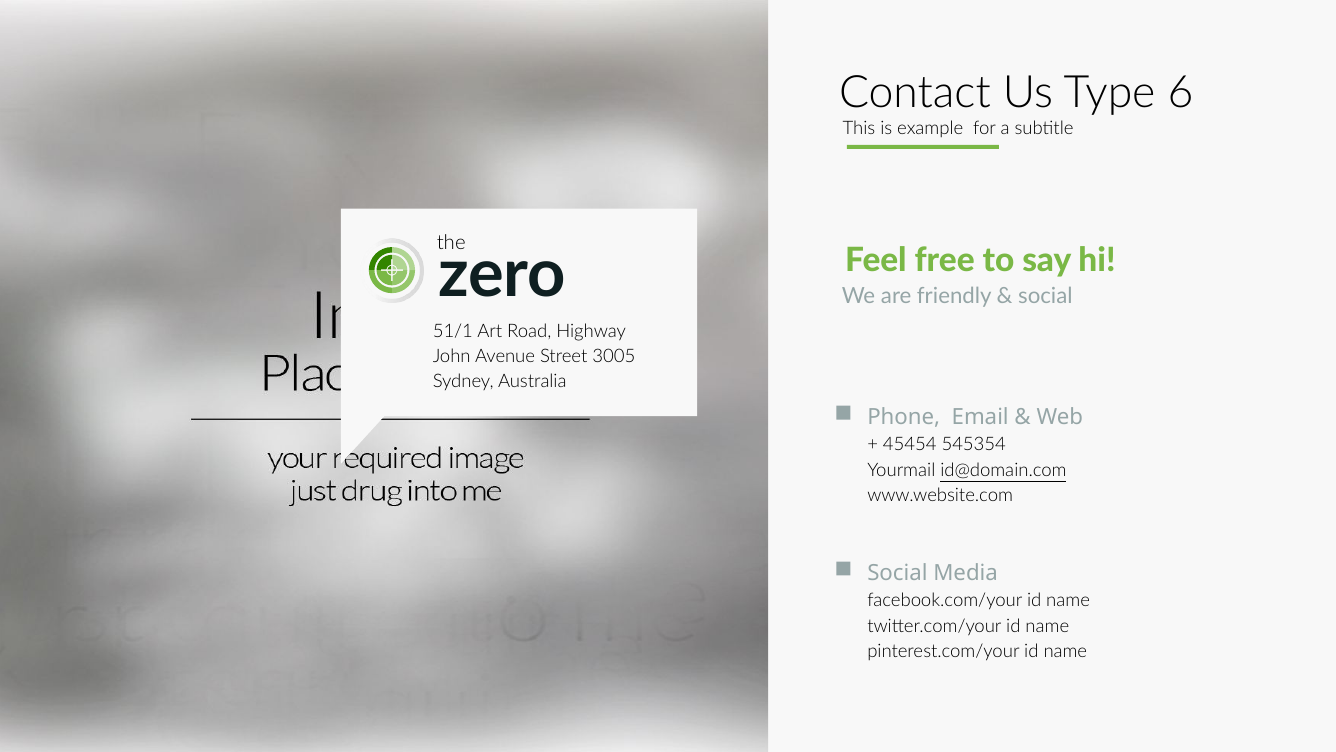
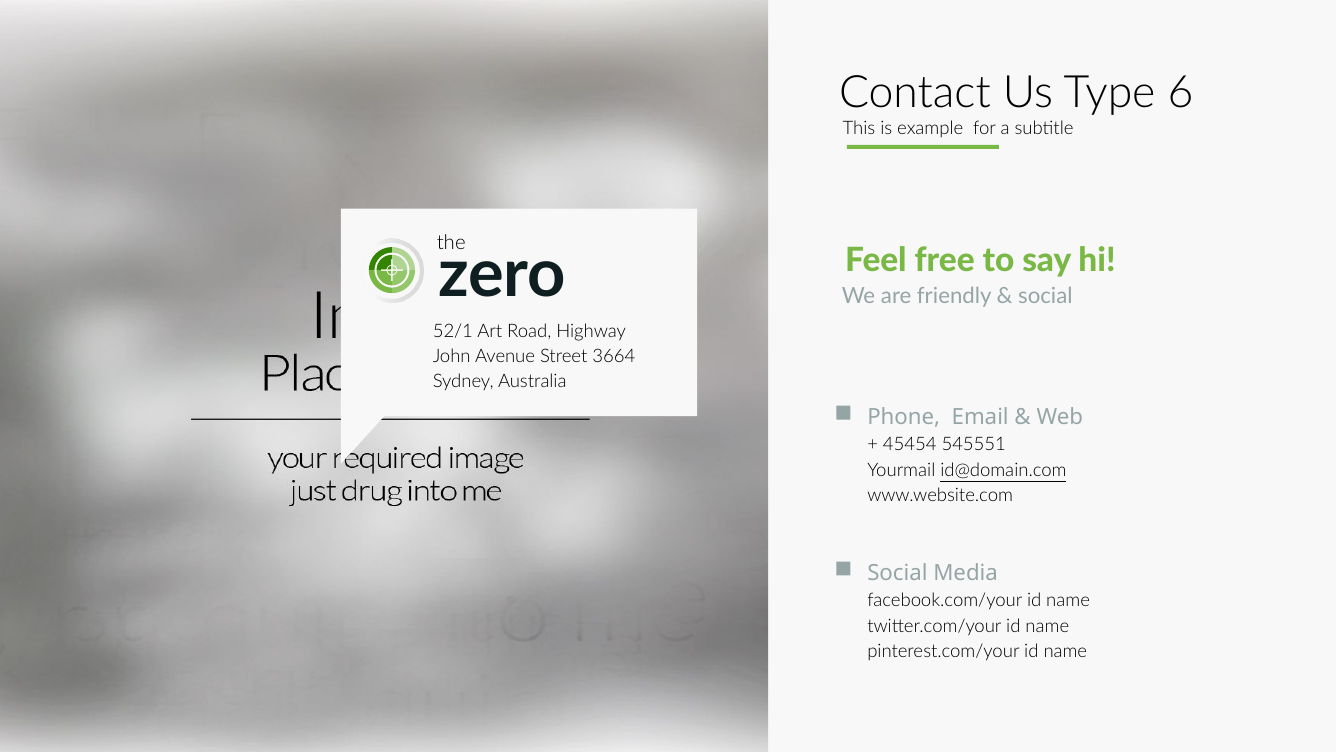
51/1: 51/1 -> 52/1
3005: 3005 -> 3664
545354: 545354 -> 545551
